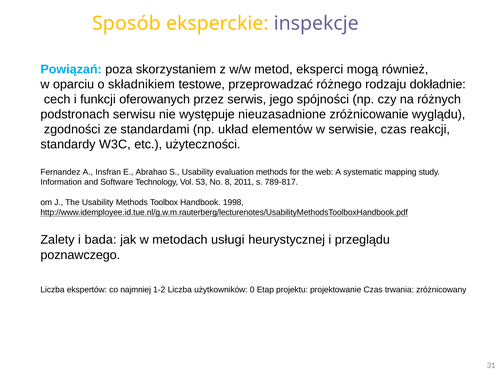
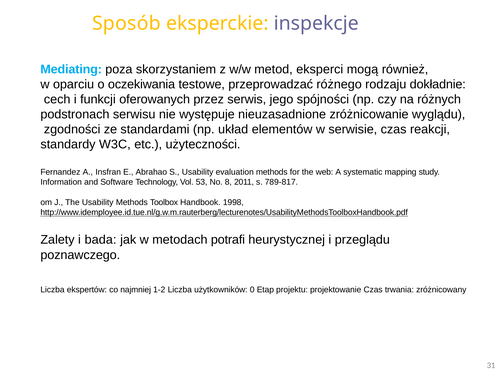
Powiązań: Powiązań -> Mediating
składnikiem: składnikiem -> oczekiwania
usługi: usługi -> potrafi
